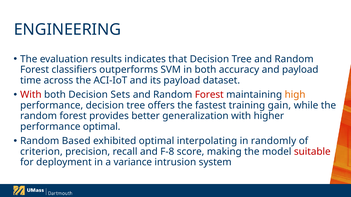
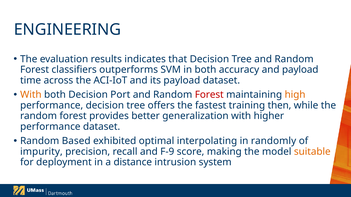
With at (31, 95) colour: red -> orange
Sets: Sets -> Port
gain: gain -> then
performance optimal: optimal -> dataset
criterion: criterion -> impurity
F-8: F-8 -> F-9
suitable colour: red -> orange
variance: variance -> distance
